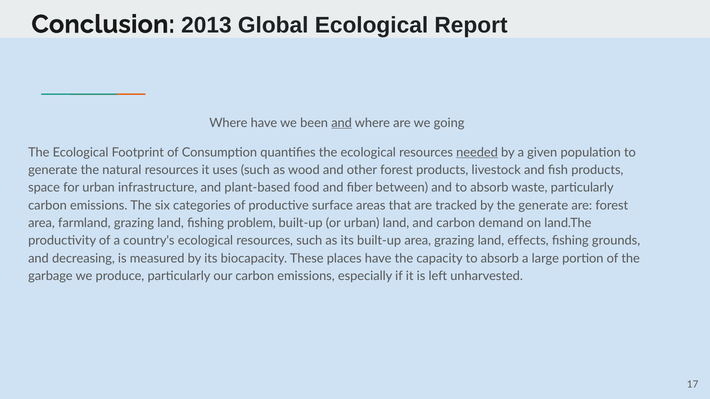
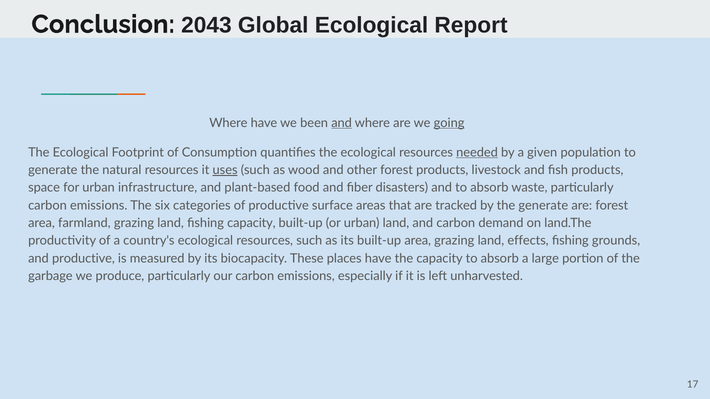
2013: 2013 -> 2043
going underline: none -> present
uses underline: none -> present
between: between -> disasters
fishing problem: problem -> capacity
and decreasing: decreasing -> productive
